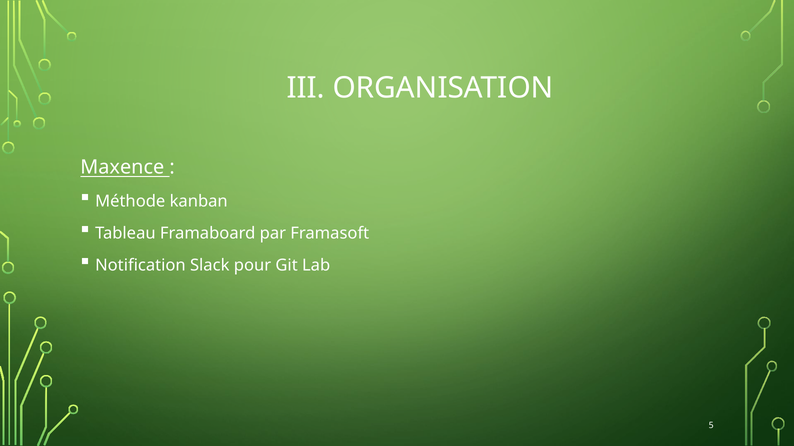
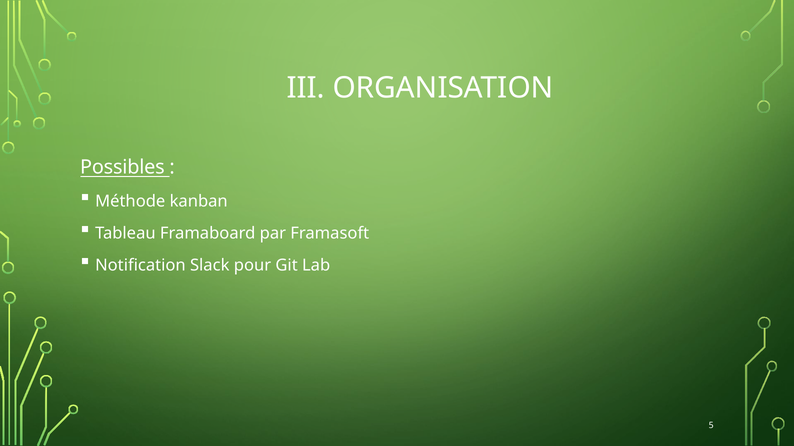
Maxence: Maxence -> Possibles
